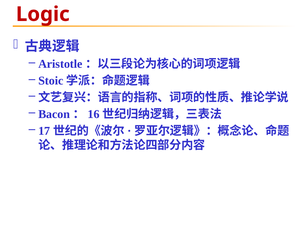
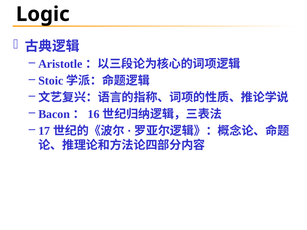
Logic colour: red -> black
